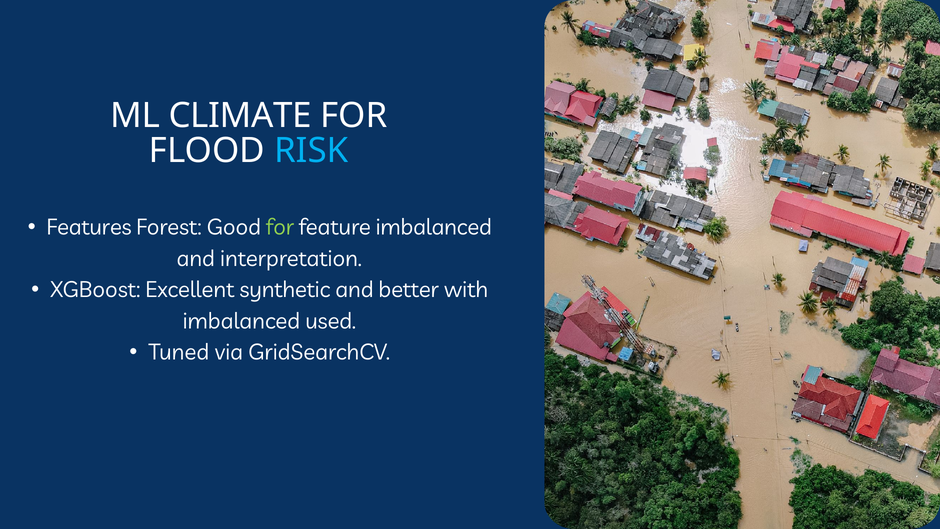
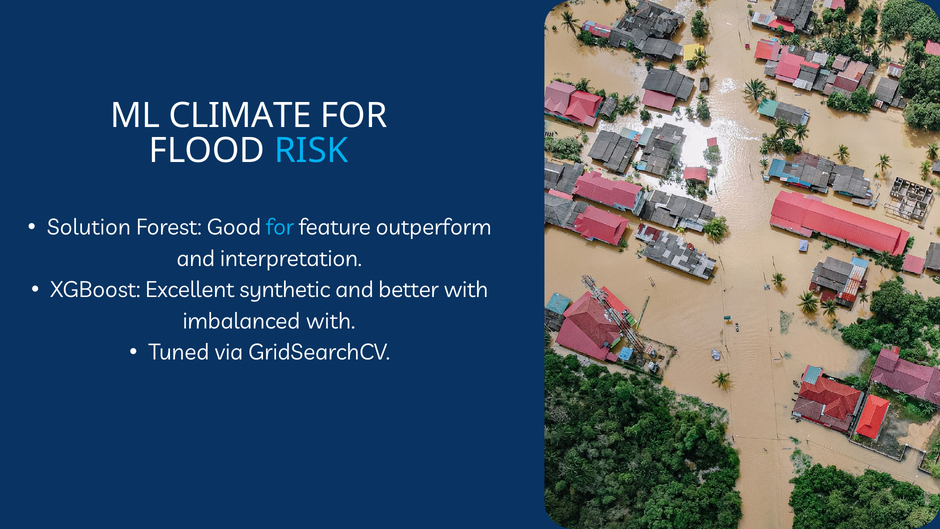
Features: Features -> Solution
for at (280, 227) colour: light green -> light blue
feature imbalanced: imbalanced -> outperform
imbalanced used: used -> with
